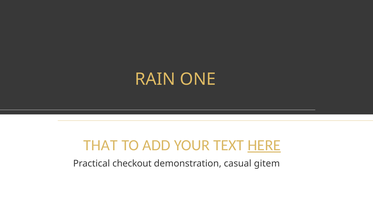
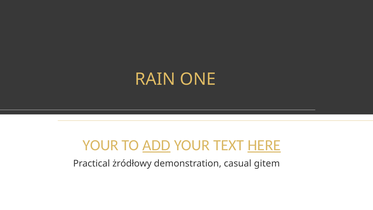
THAT at (100, 145): THAT -> YOUR
ADD underline: none -> present
checkout: checkout -> żródłowy
